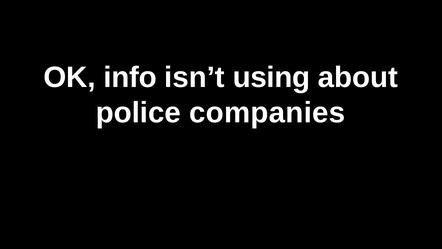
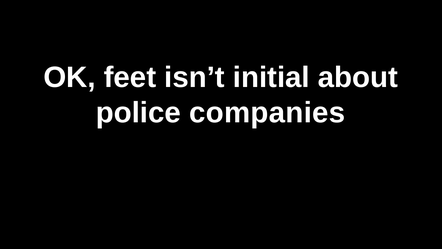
info: info -> feet
using: using -> initial
